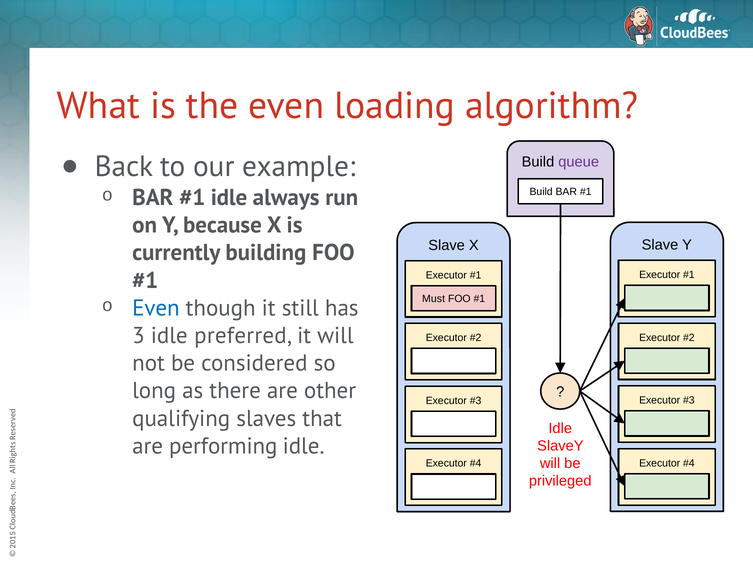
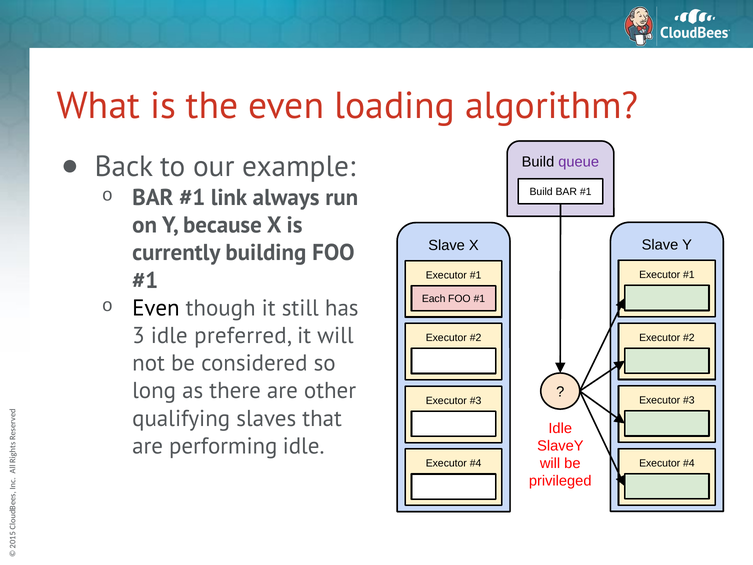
idle at (229, 198): idle -> link
Must: Must -> Each
Even at (156, 308) colour: blue -> black
